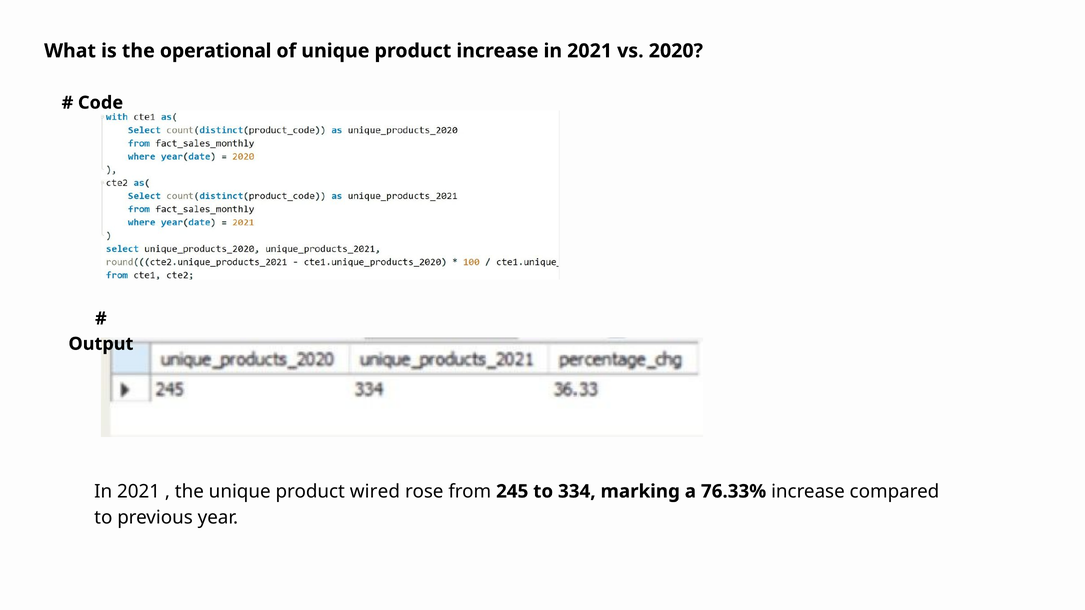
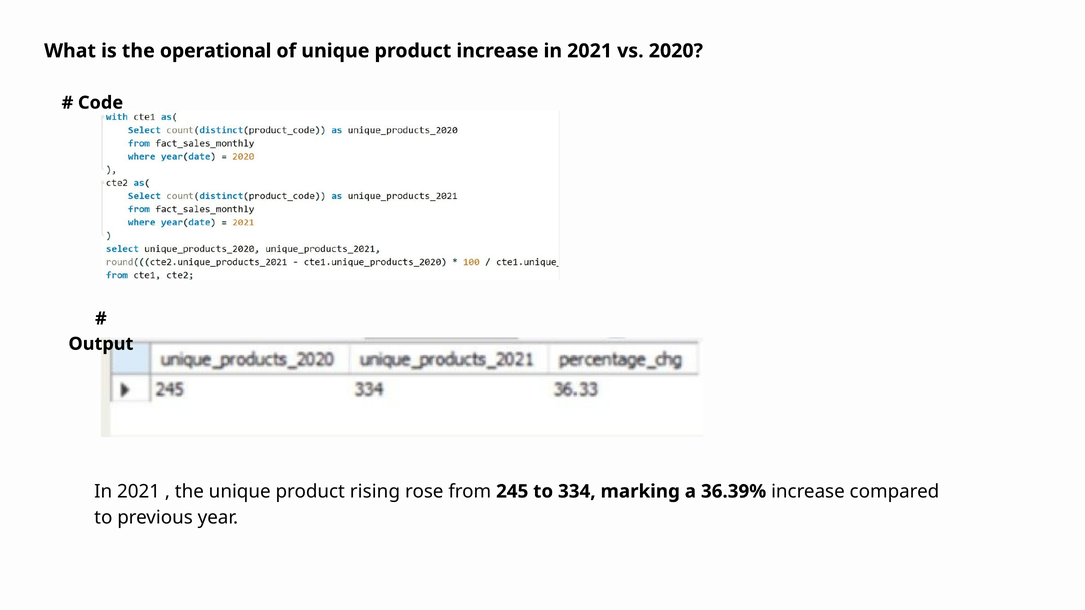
wired: wired -> rising
76.33%: 76.33% -> 36.39%
